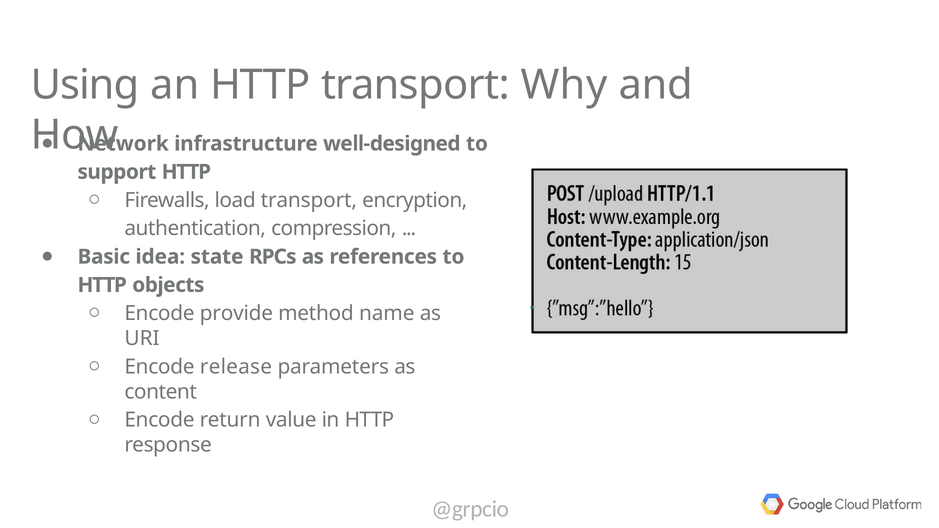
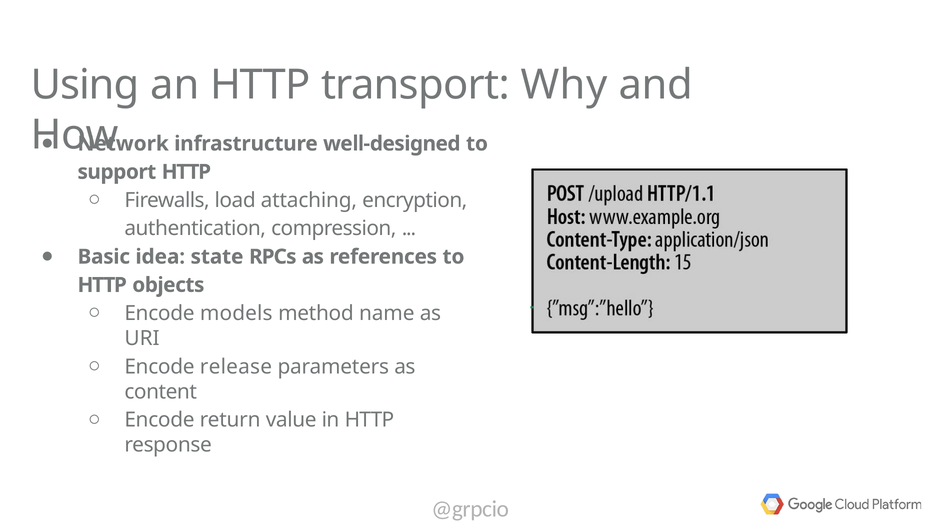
load transport: transport -> attaching
provide: provide -> models
